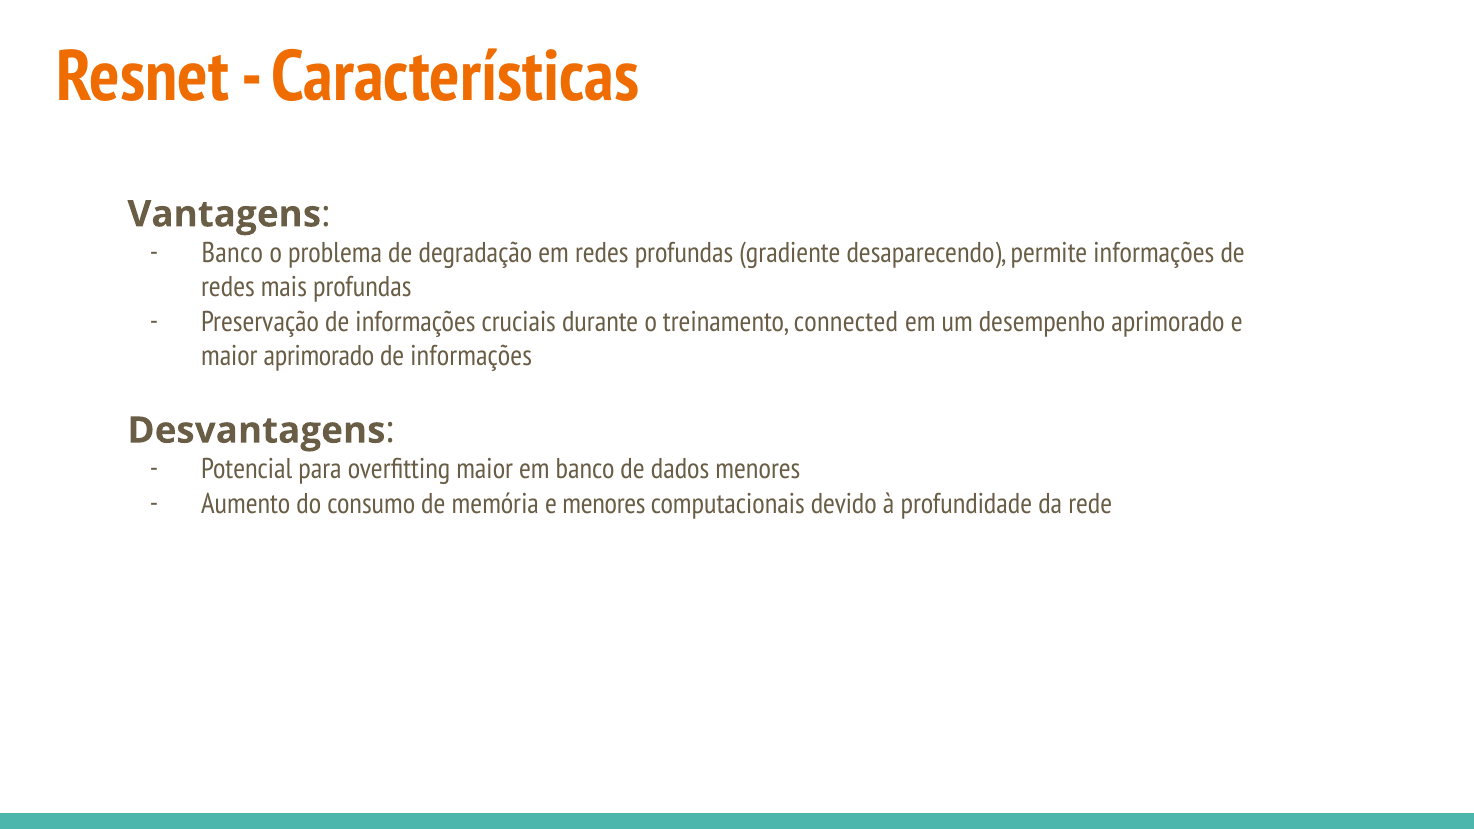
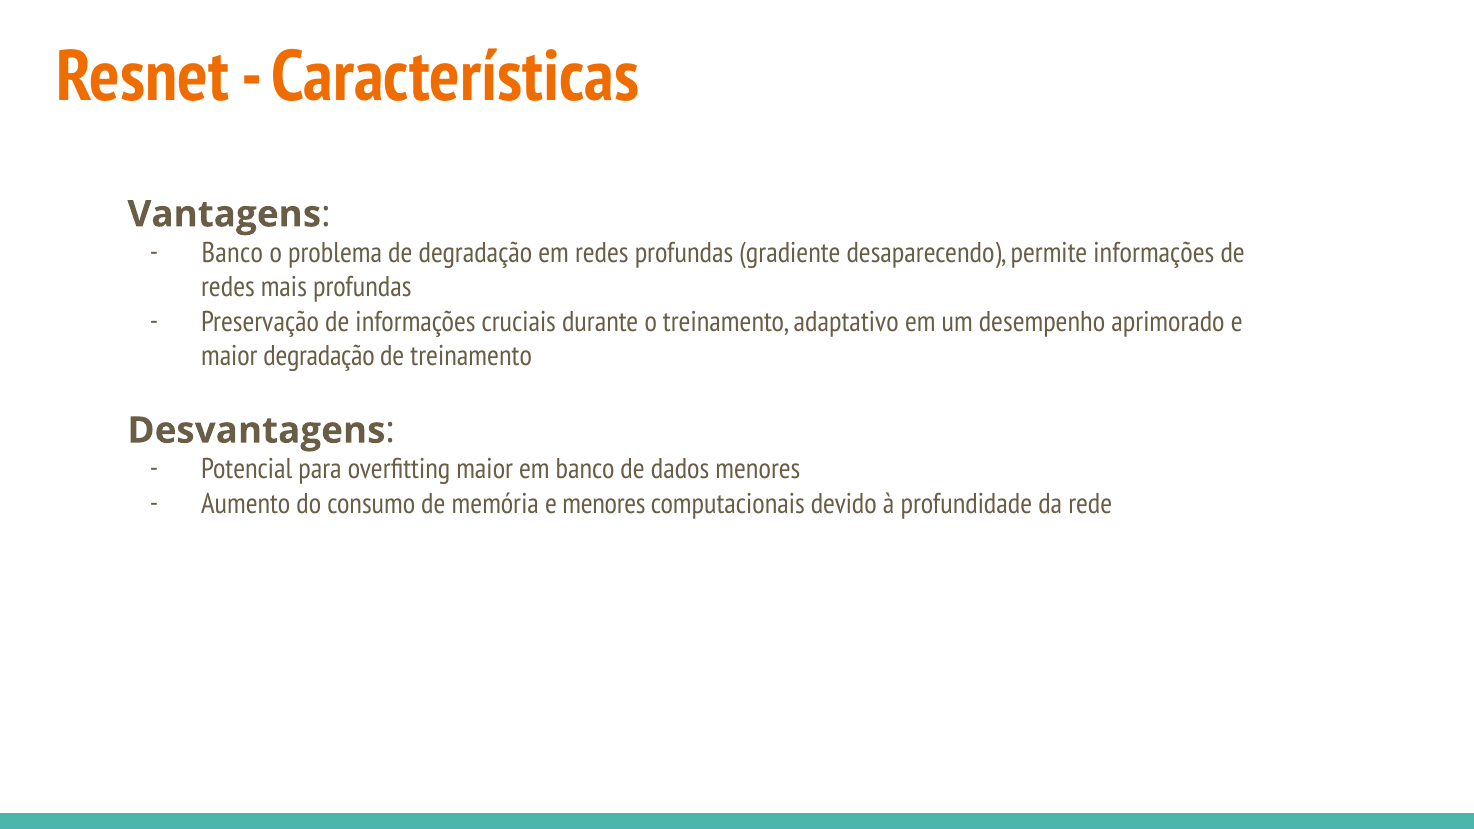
connected: connected -> adaptativo
maior aprimorado: aprimorado -> degradação
informações at (471, 356): informações -> treinamento
